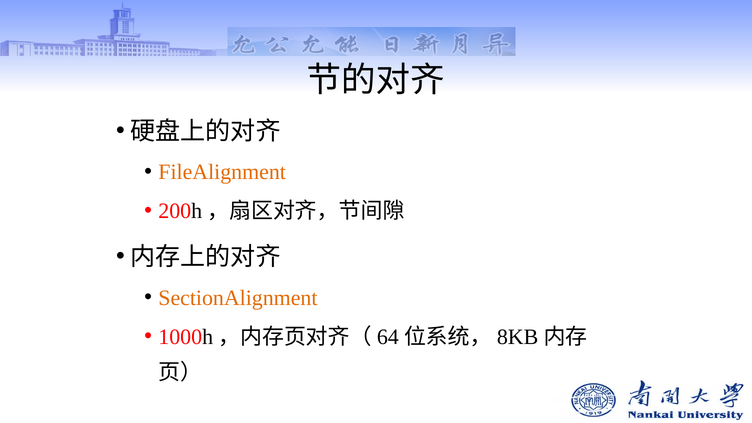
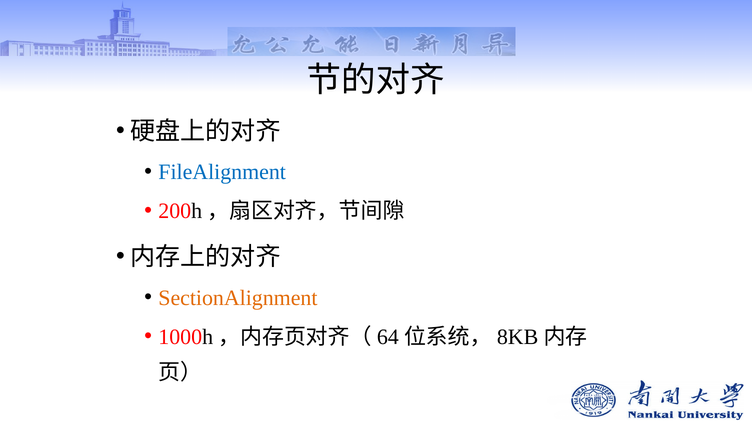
FileAlignment colour: orange -> blue
